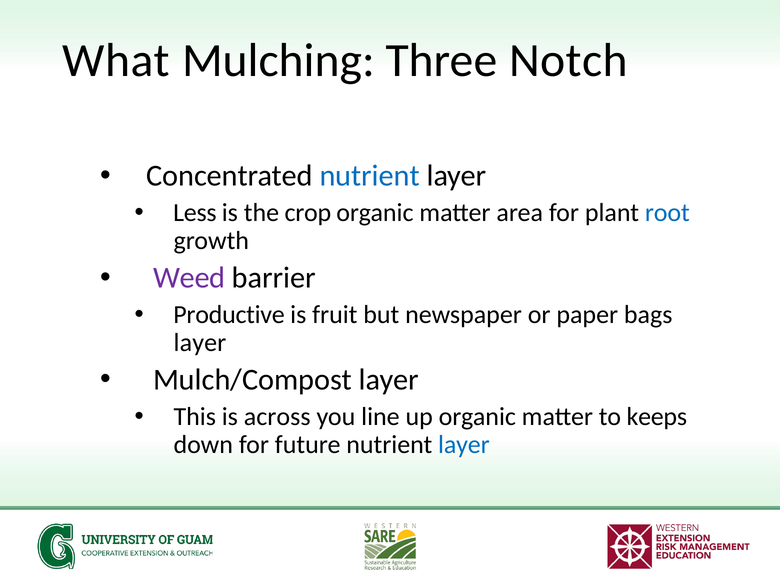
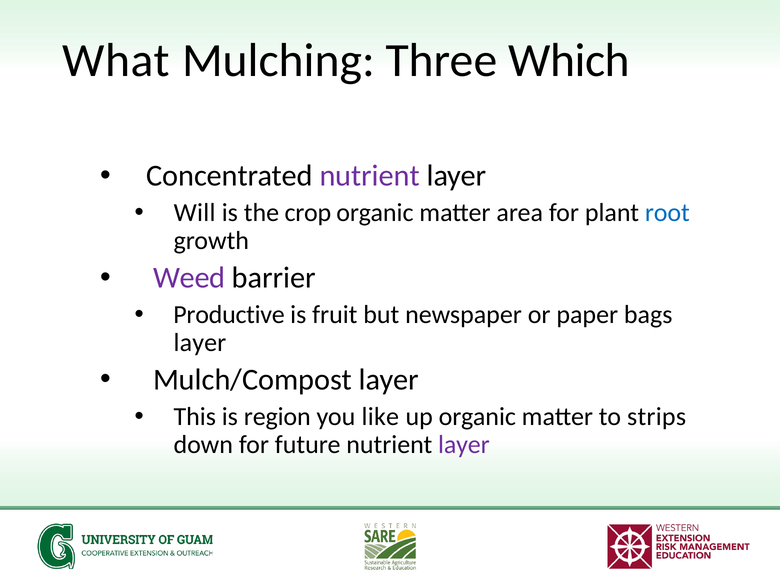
Notch: Notch -> Which
nutrient at (370, 176) colour: blue -> purple
Less: Less -> Will
across: across -> region
line: line -> like
keeps: keeps -> strips
layer at (464, 445) colour: blue -> purple
